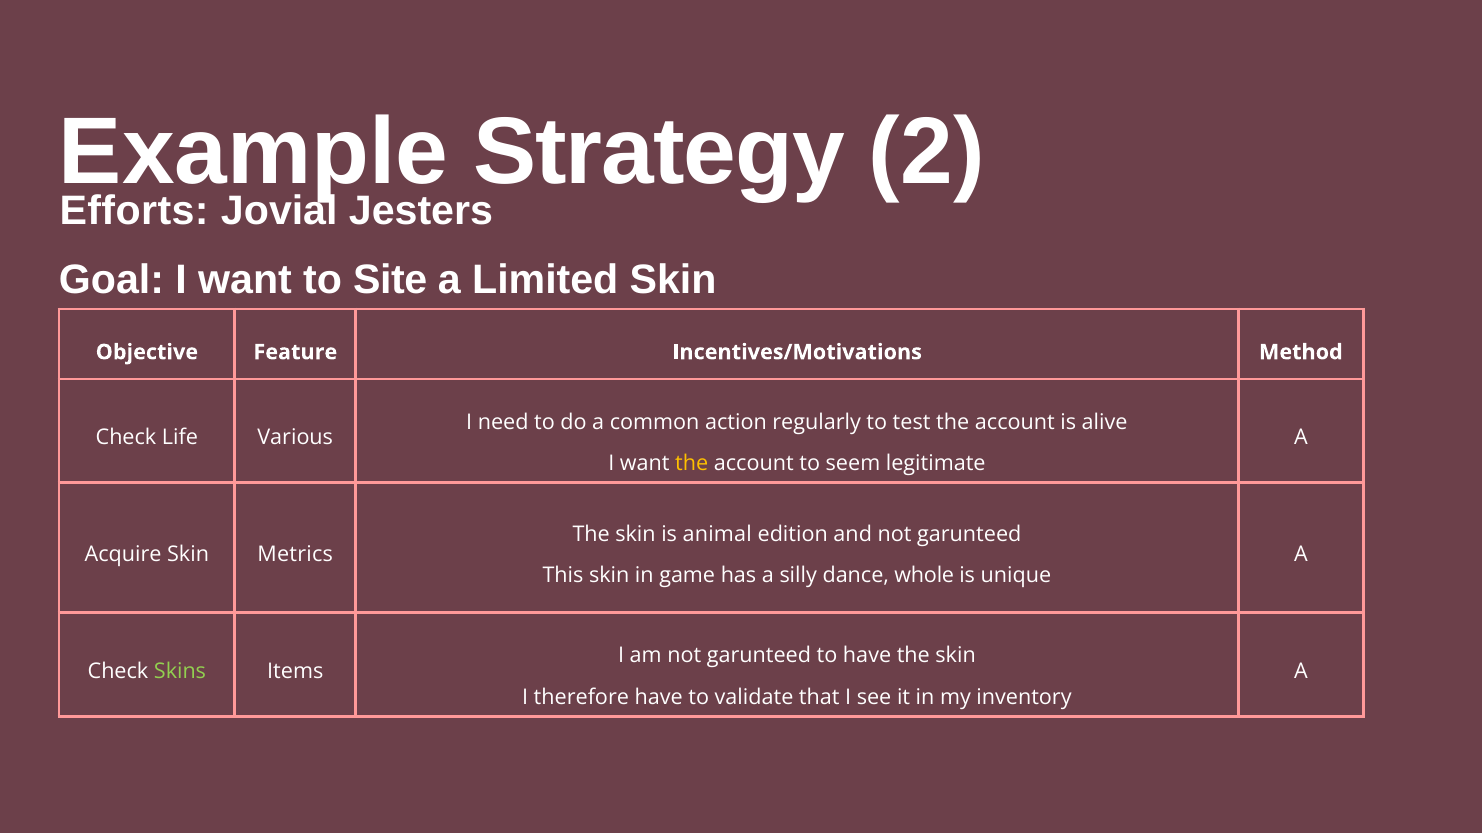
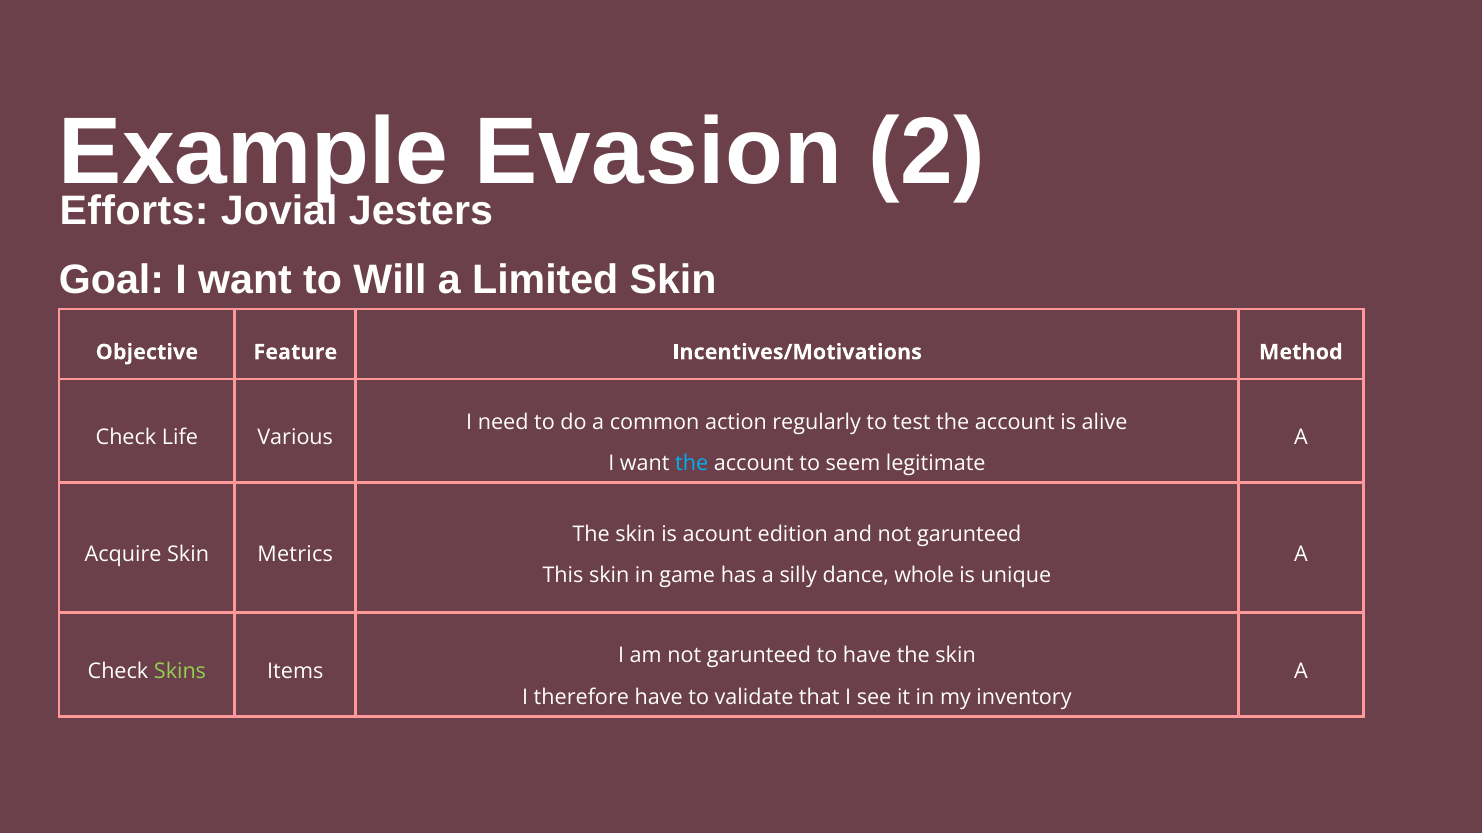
Strategy: Strategy -> Evasion
Site: Site -> Will
the at (692, 464) colour: yellow -> light blue
animal: animal -> acount
